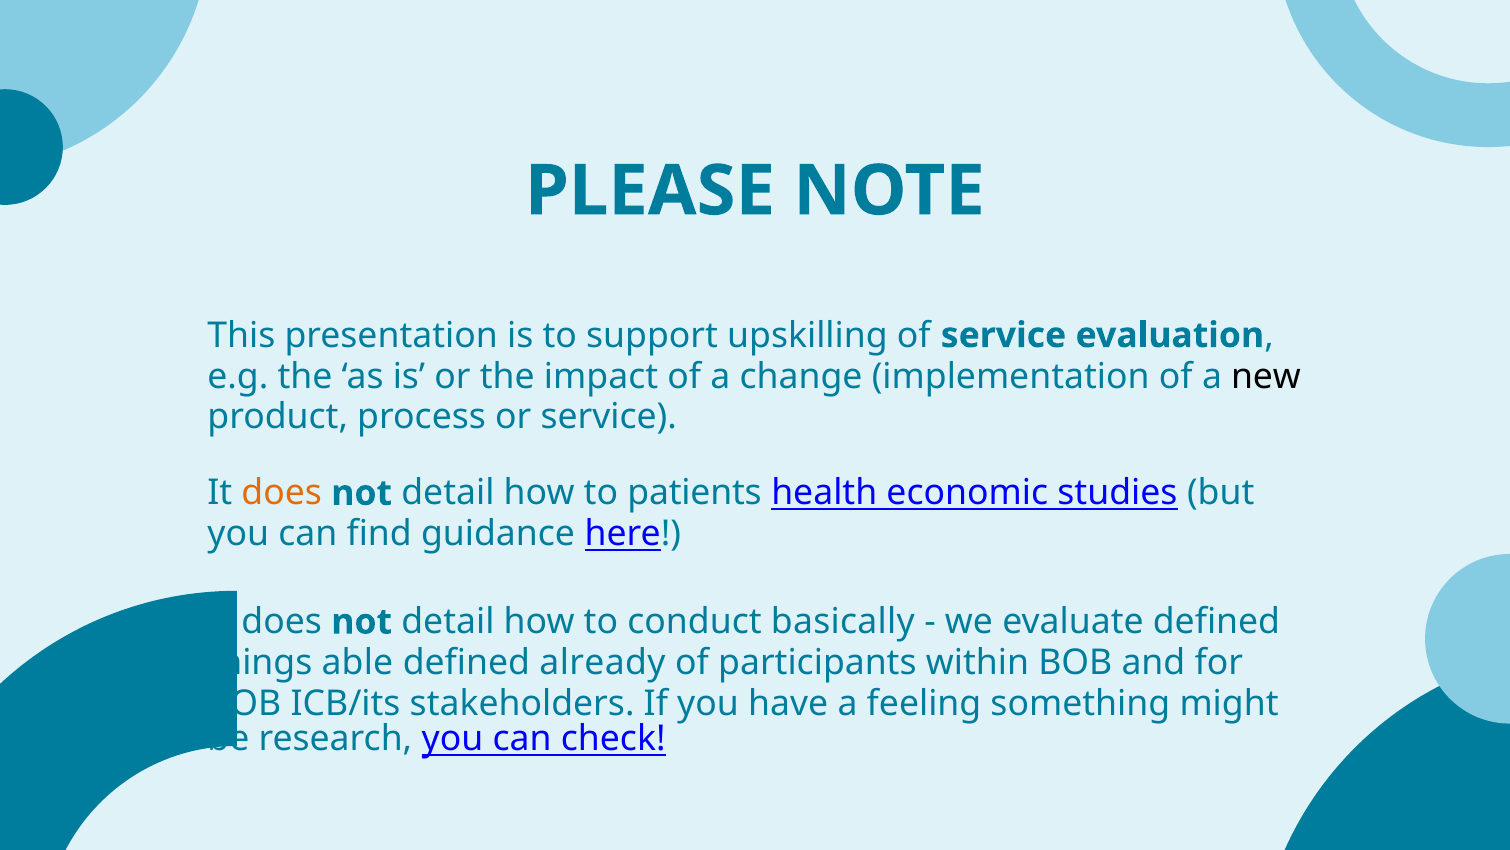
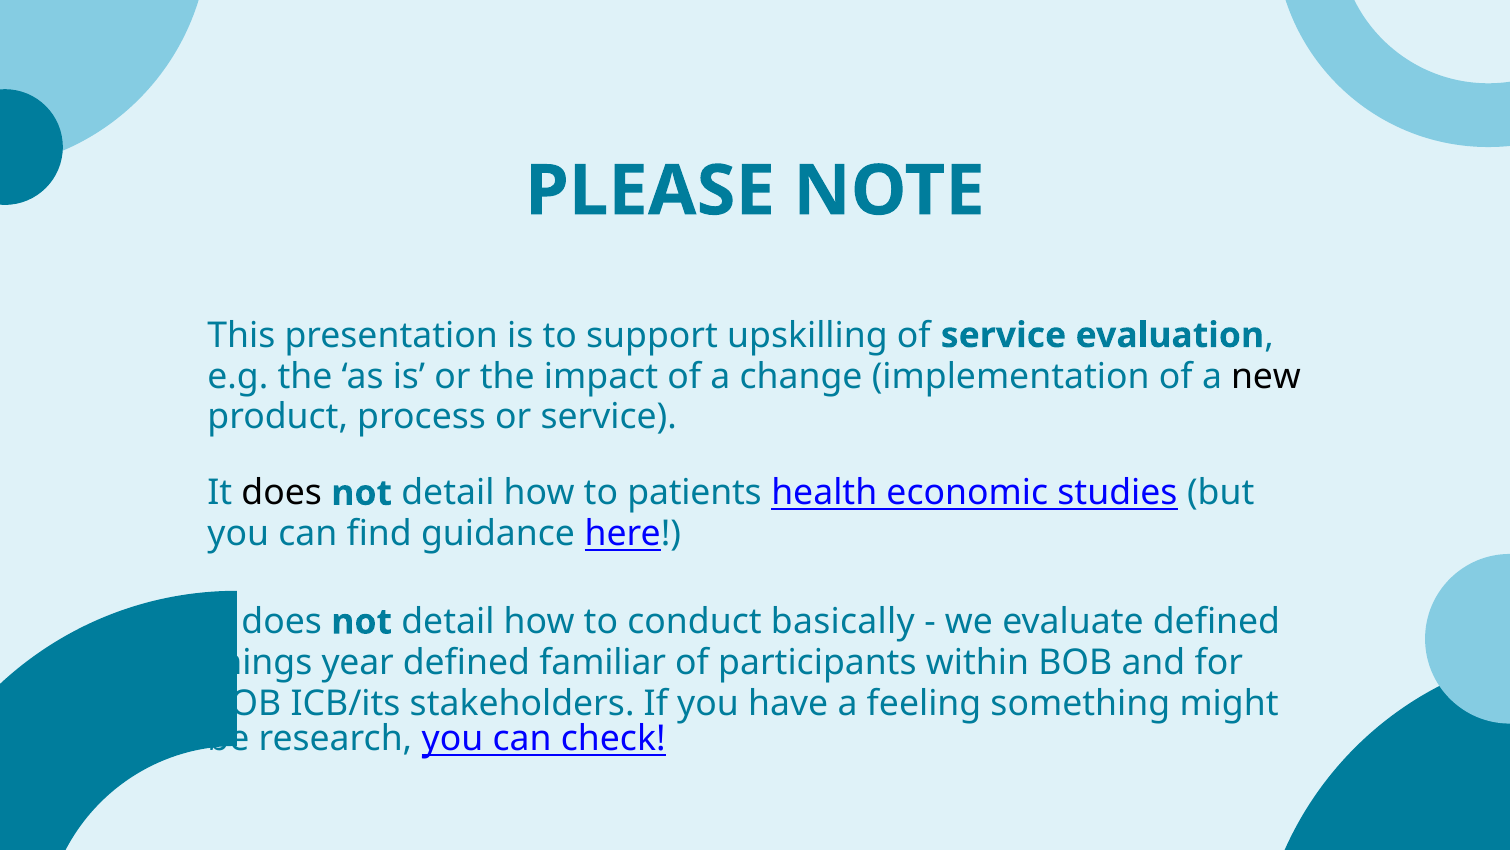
does at (282, 493) colour: orange -> black
able: able -> year
already: already -> familiar
